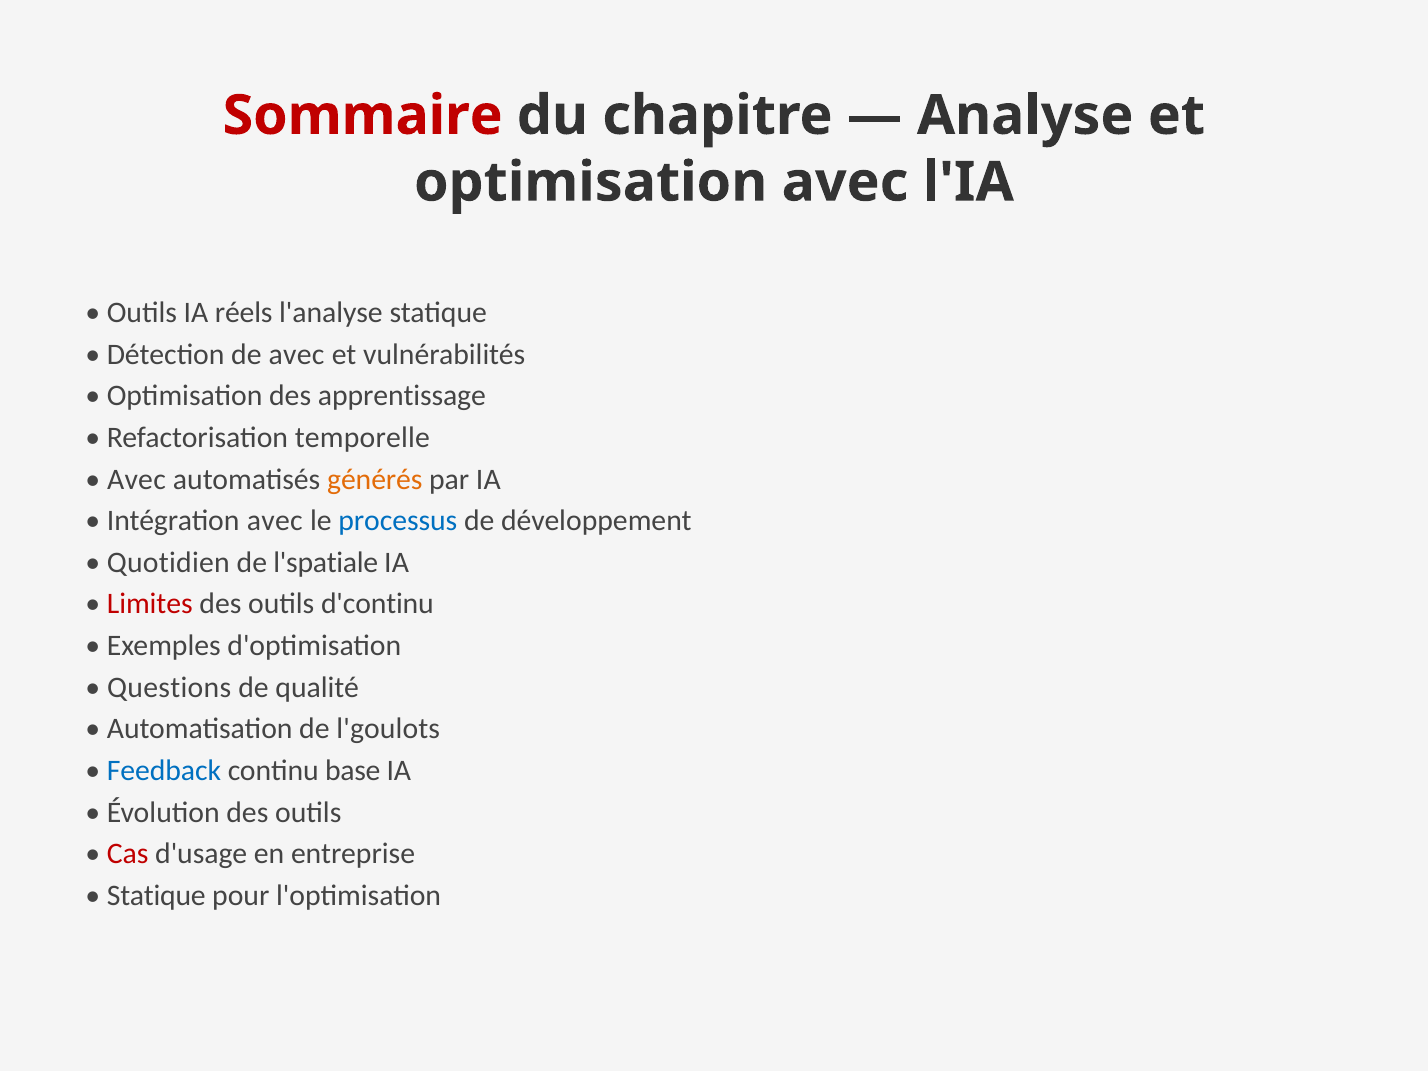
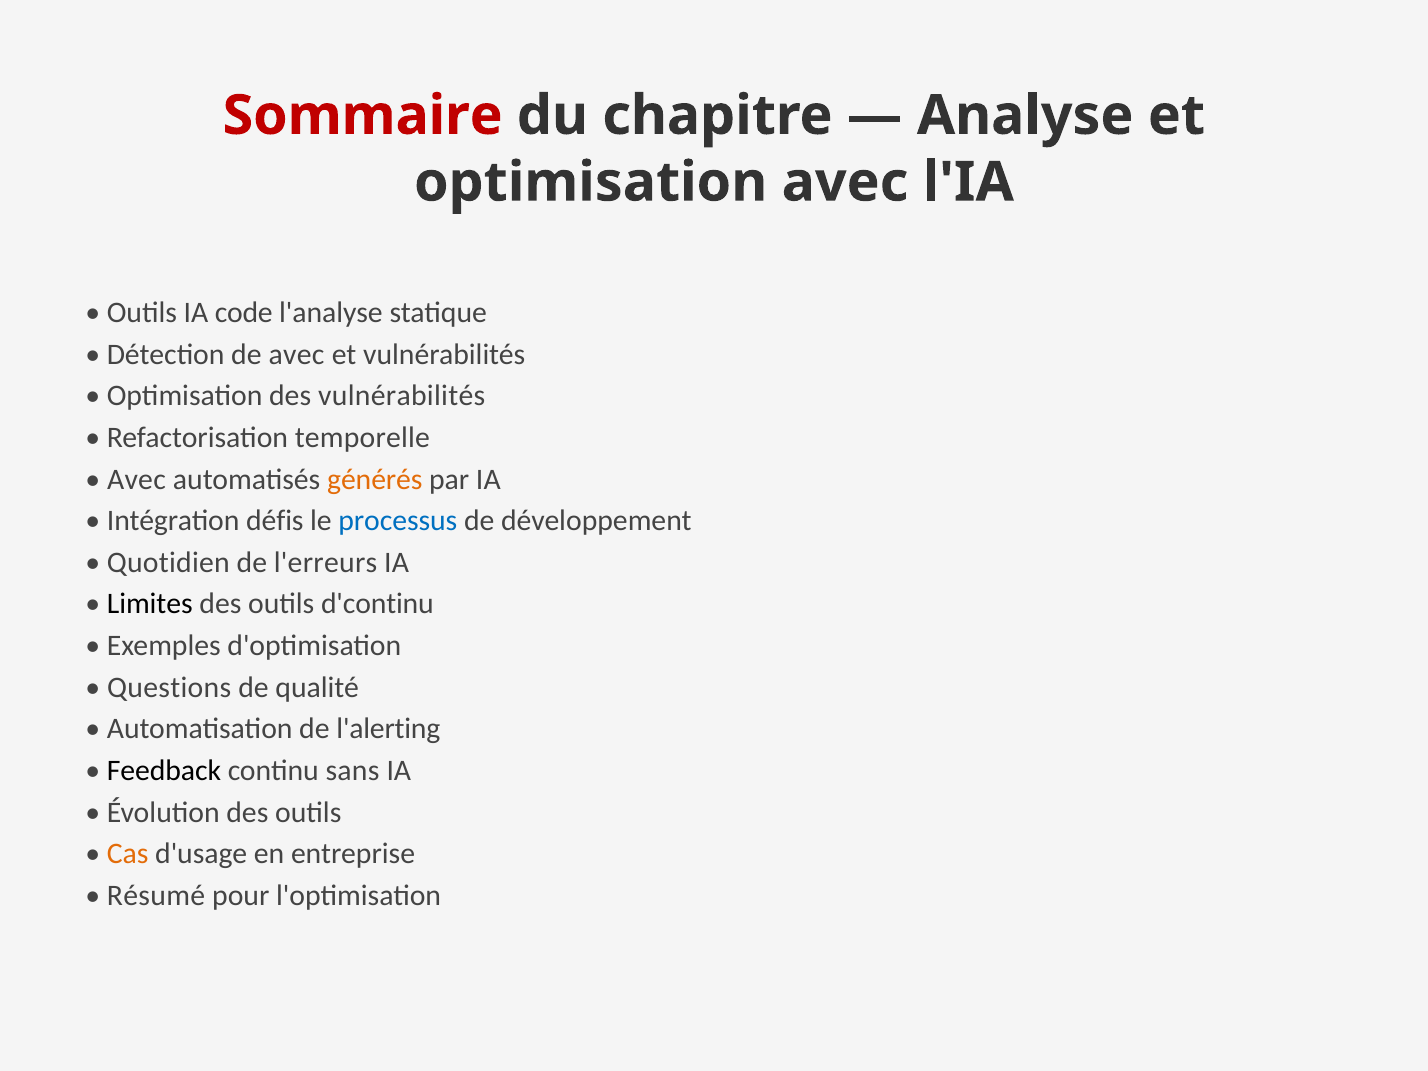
réels: réels -> code
des apprentissage: apprentissage -> vulnérabilités
Intégration avec: avec -> défis
l'spatiale: l'spatiale -> l'erreurs
Limites colour: red -> black
l'goulots: l'goulots -> l'alerting
Feedback colour: blue -> black
base: base -> sans
Cas colour: red -> orange
Statique at (156, 896): Statique -> Résumé
